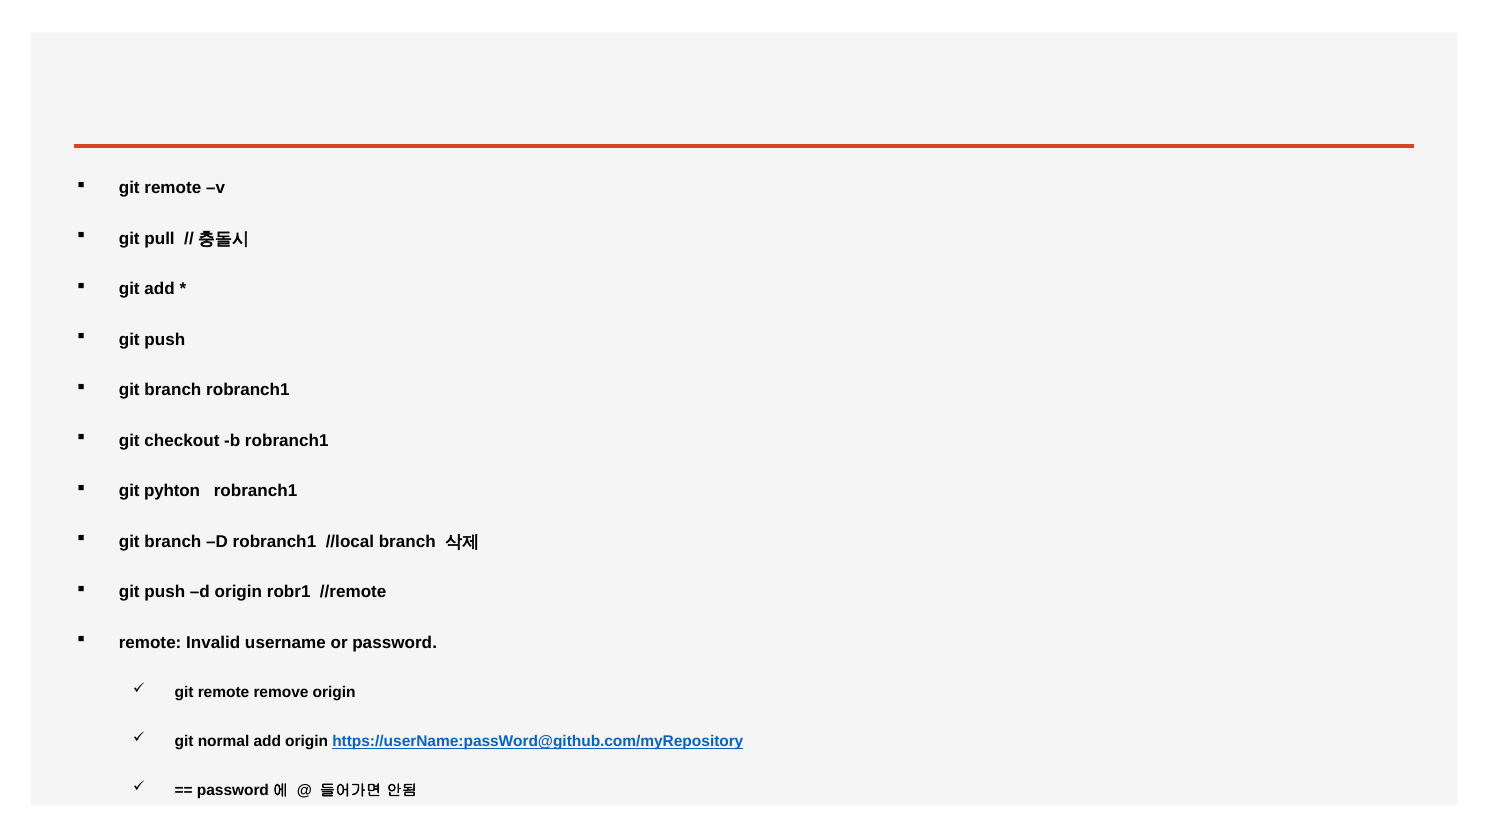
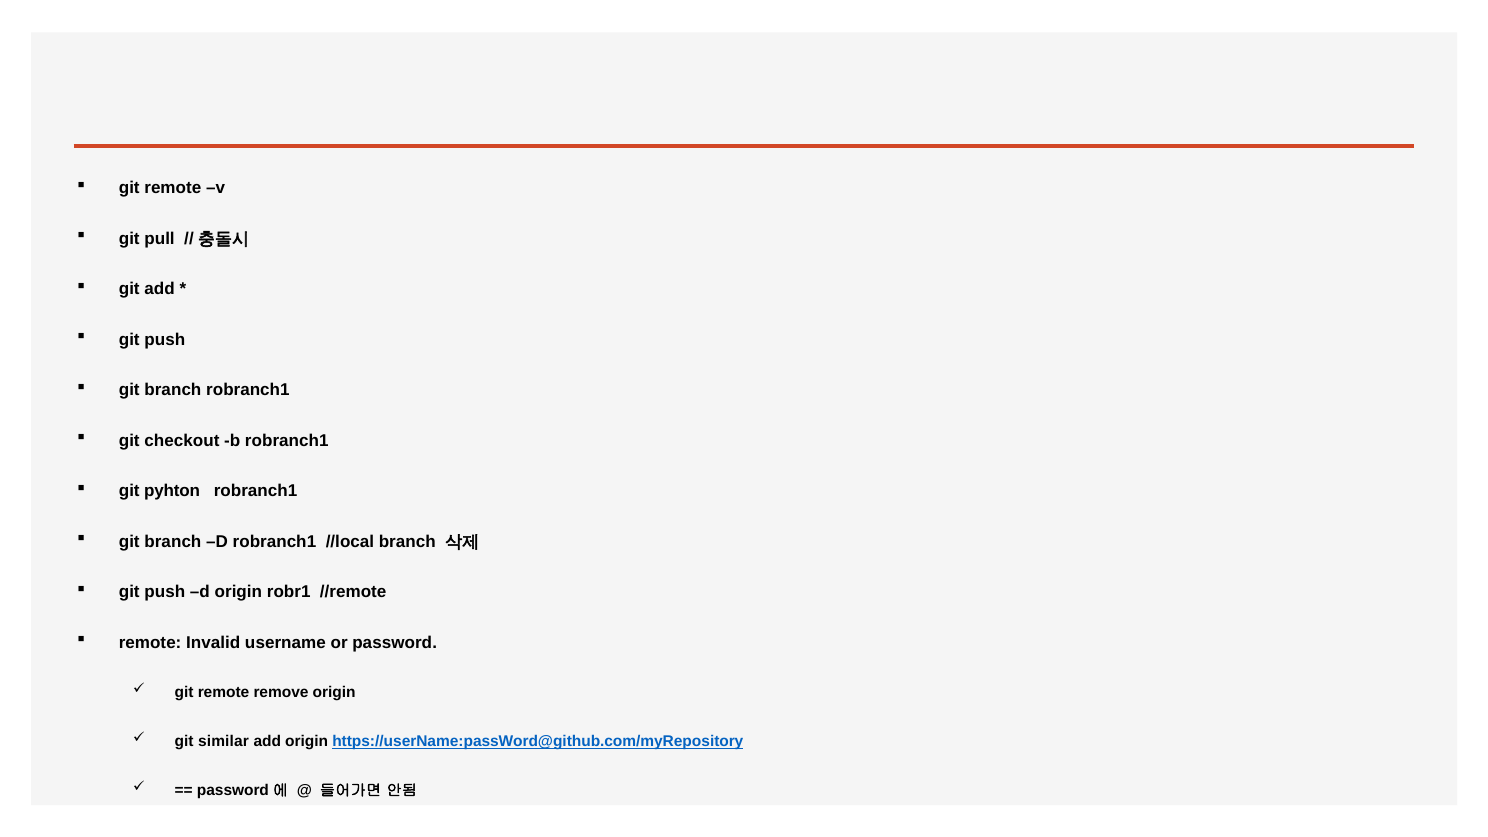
normal: normal -> similar
